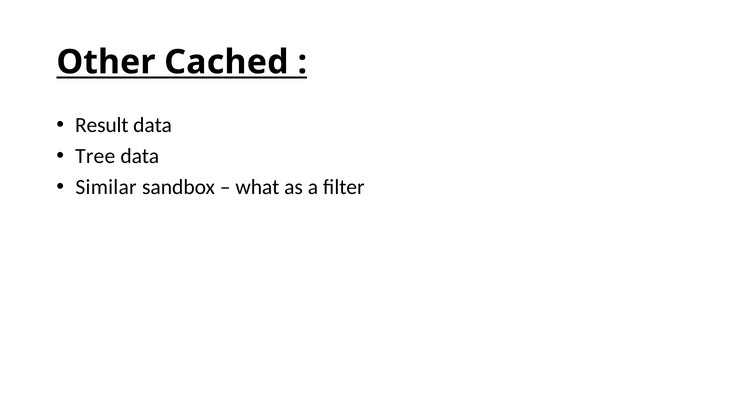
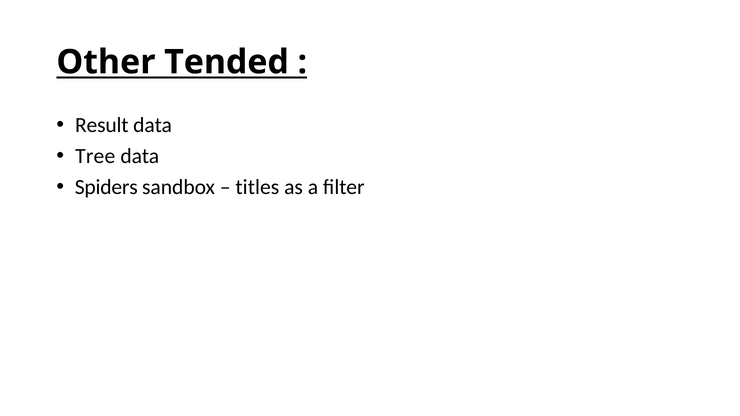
Cached: Cached -> Tended
Similar: Similar -> Spiders
what: what -> titles
